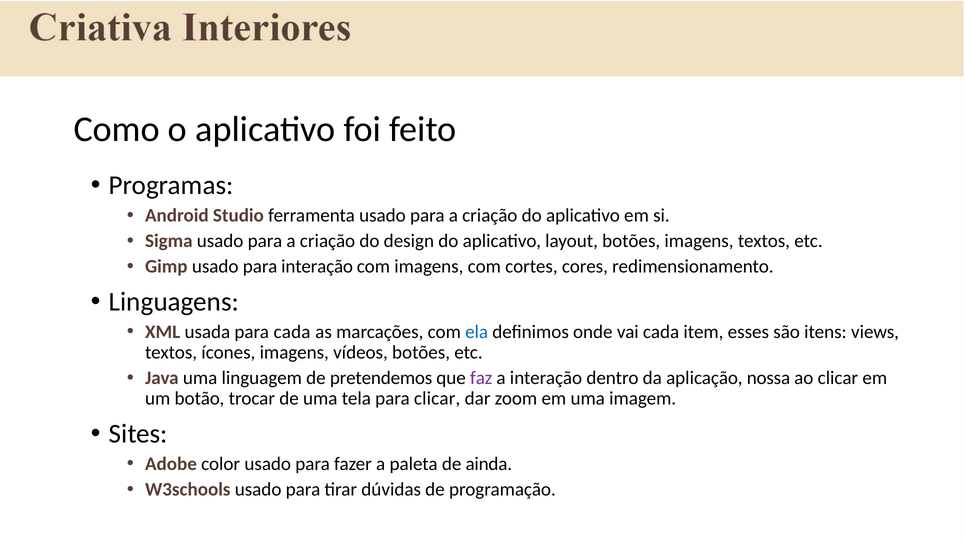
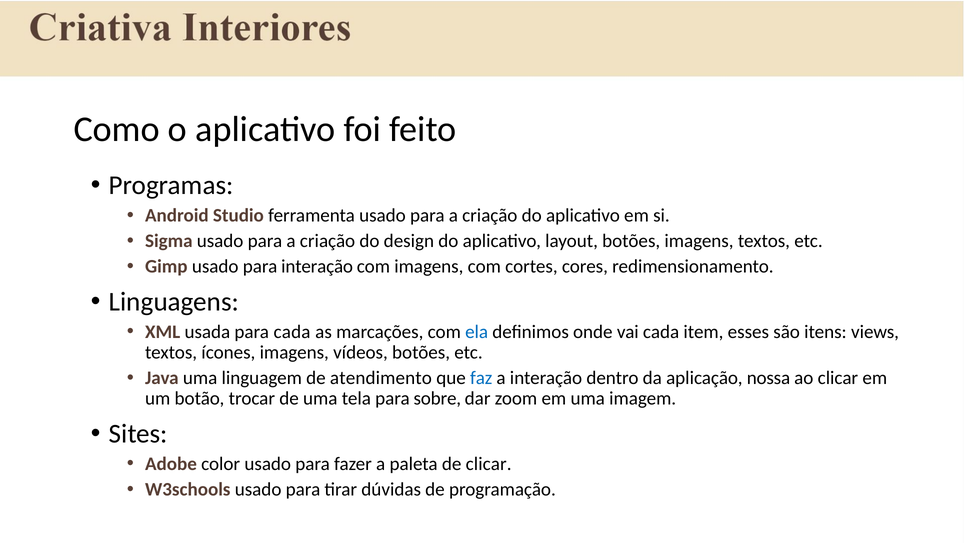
pretendemos: pretendemos -> atendimento
faz colour: purple -> blue
para clicar: clicar -> sobre
de ainda: ainda -> clicar
